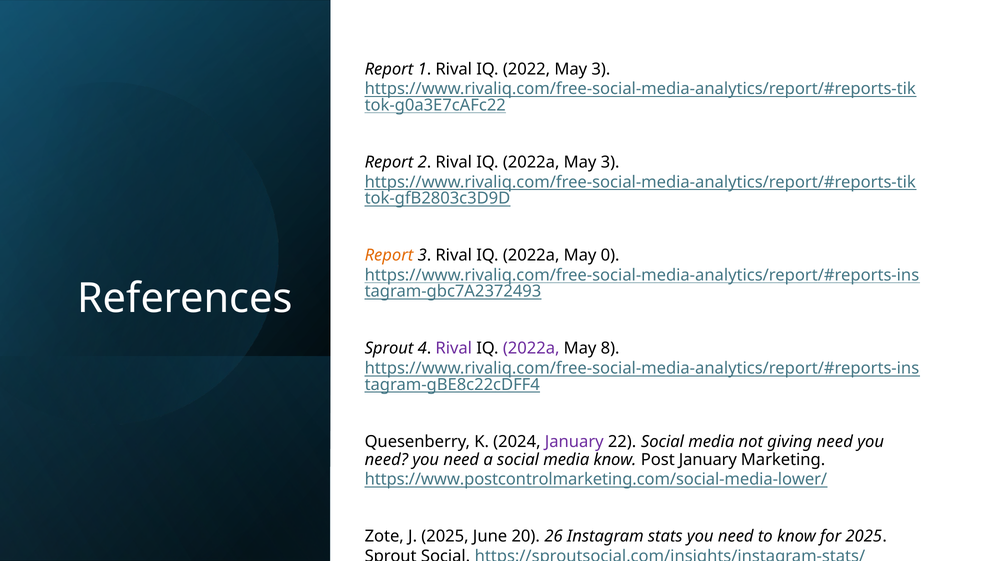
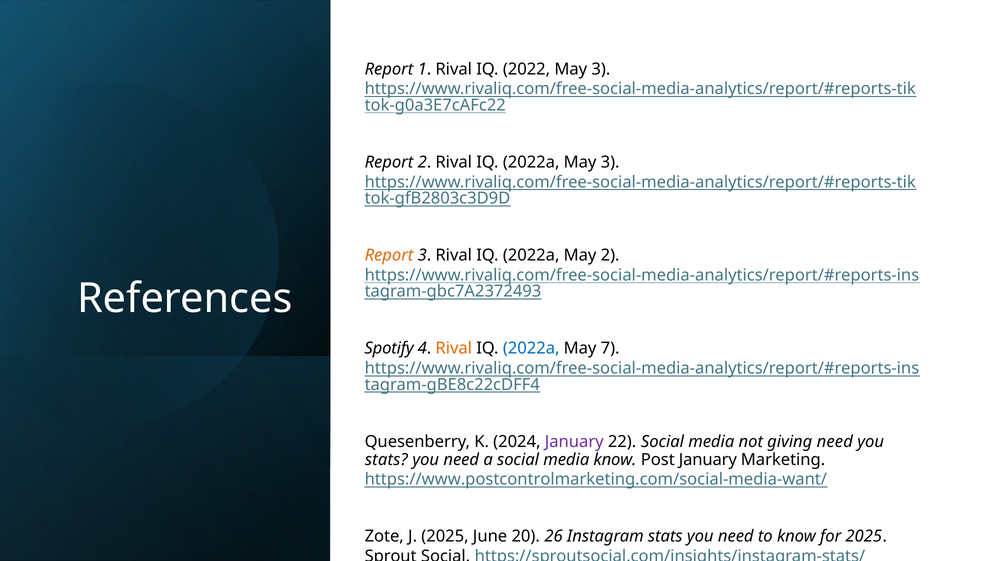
May 0: 0 -> 2
Sprout at (389, 348): Sprout -> Spotify
Rival at (454, 348) colour: purple -> orange
2022a at (531, 348) colour: purple -> blue
8: 8 -> 7
need at (386, 459): need -> stats
https://www.postcontrolmarketing.com/social-media-lower/: https://www.postcontrolmarketing.com/social-media-lower/ -> https://www.postcontrolmarketing.com/social-media-want/
